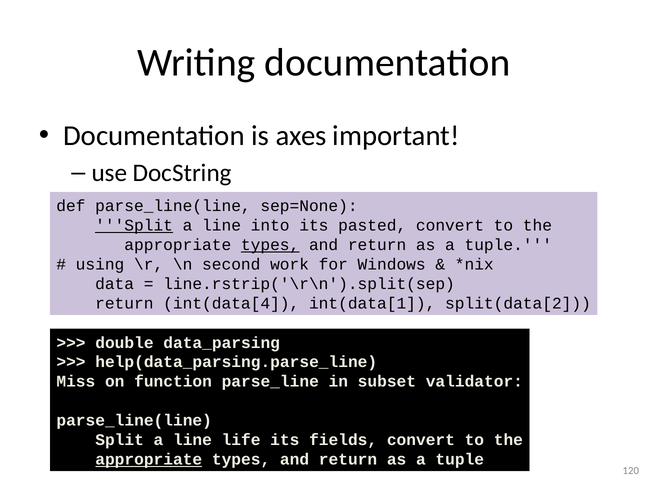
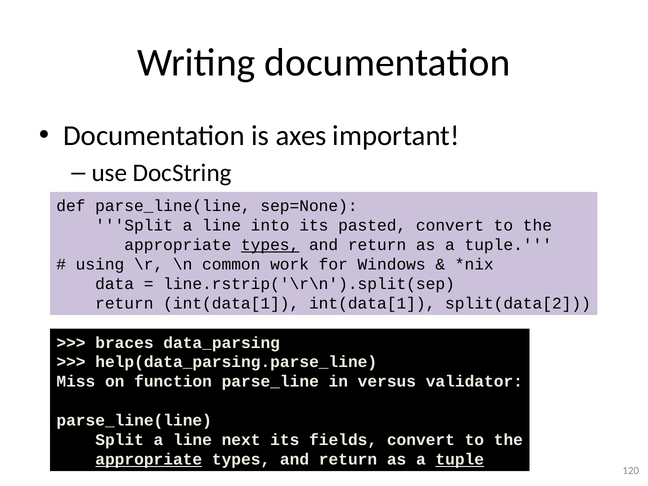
Split at (134, 225) underline: present -> none
second: second -> common
return int(data[4: int(data[4 -> int(data[1
double: double -> braces
subset: subset -> versus
life: life -> next
tuple at (460, 459) underline: none -> present
